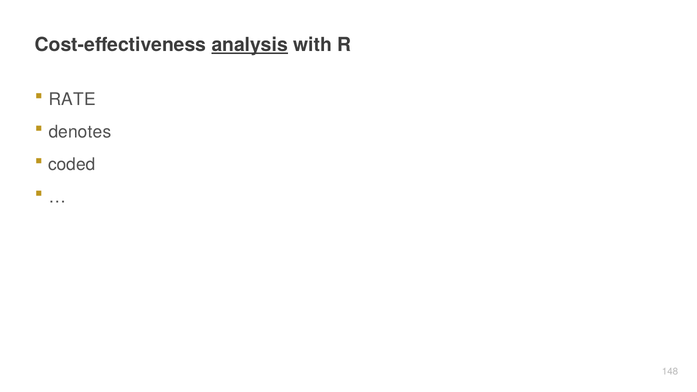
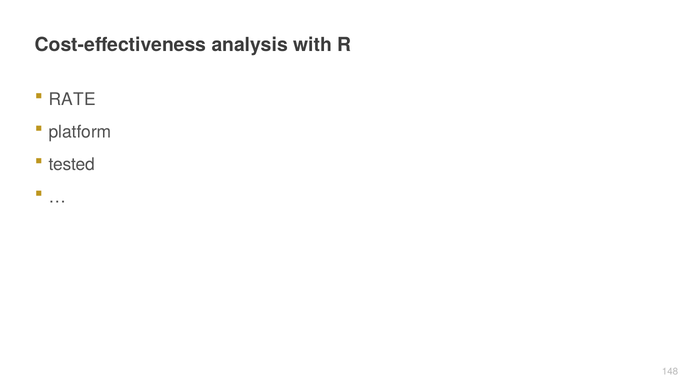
analysis underline: present -> none
denotes: denotes -> platform
coded: coded -> tested
